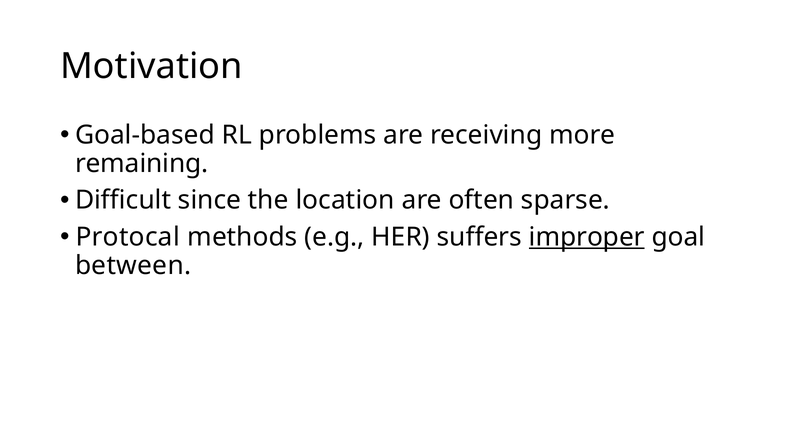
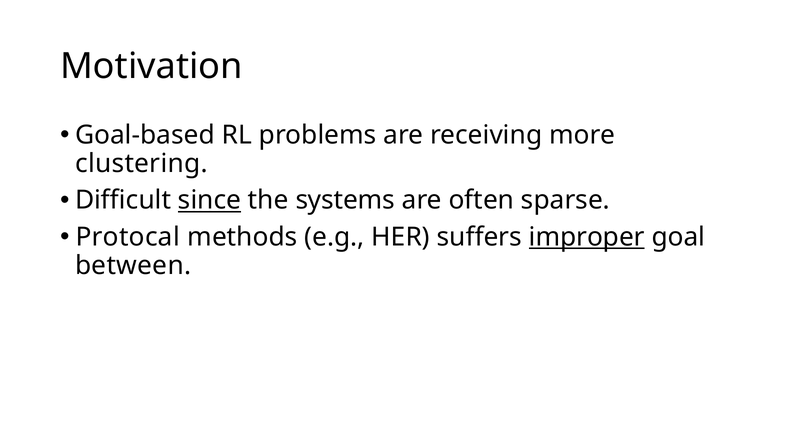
remaining: remaining -> clustering
since underline: none -> present
location: location -> systems
